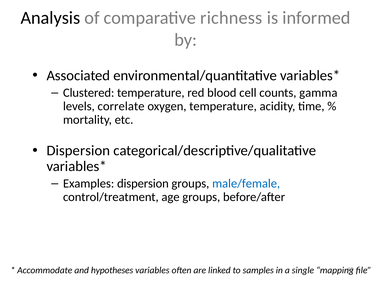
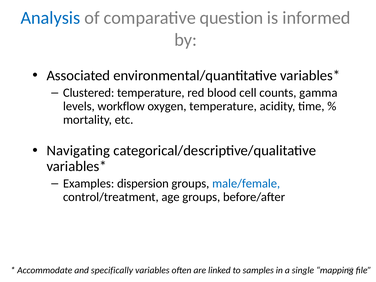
Analysis colour: black -> blue
richness: richness -> question
correlate: correlate -> workflow
Dispersion at (78, 151): Dispersion -> Navigating
hypotheses: hypotheses -> specifically
